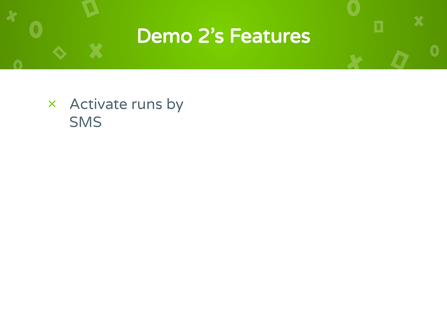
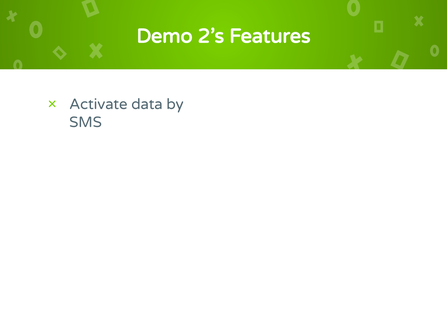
runs: runs -> data
